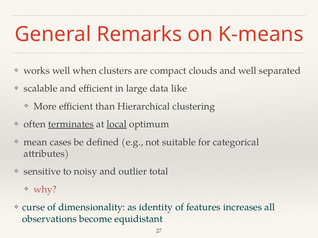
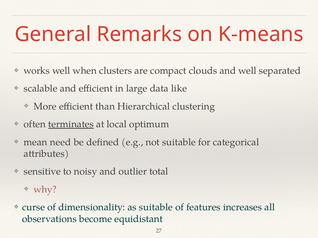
local underline: present -> none
cases: cases -> need
as identity: identity -> suitable
